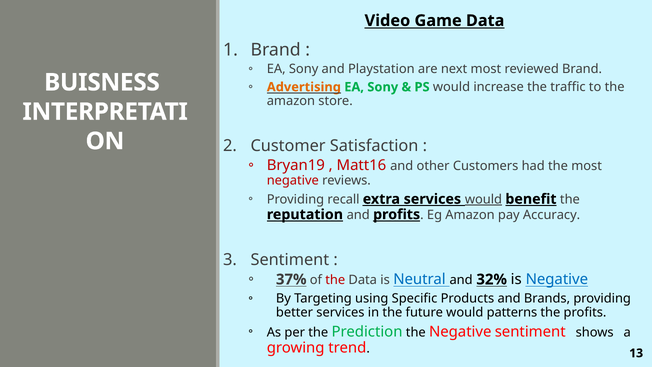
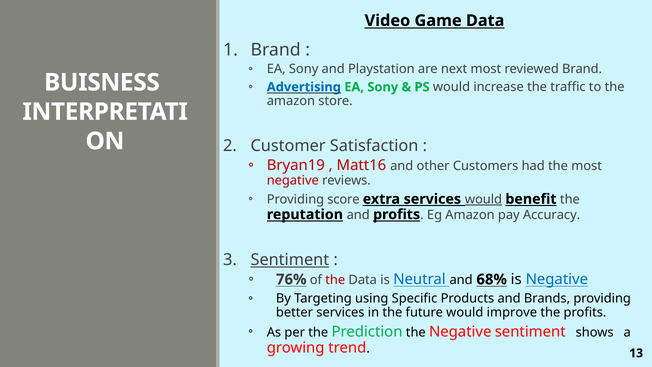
Advertising colour: orange -> blue
recall: recall -> score
Sentiment at (290, 260) underline: none -> present
37%: 37% -> 76%
32%: 32% -> 68%
patterns: patterns -> improve
